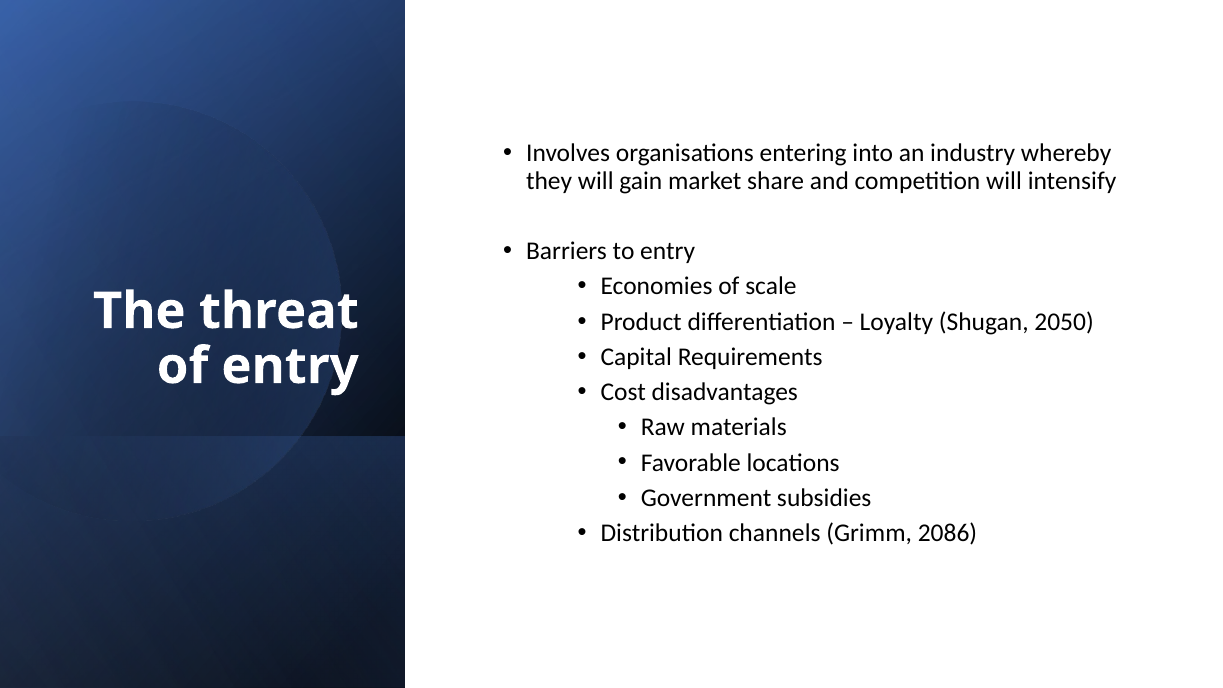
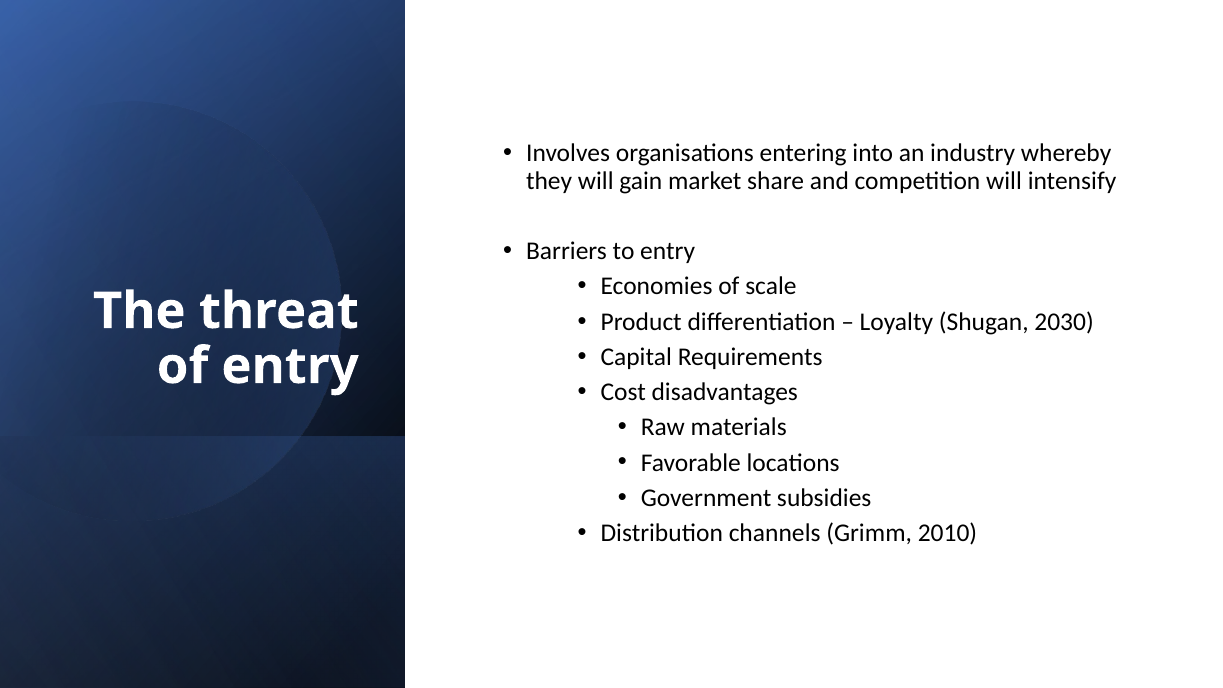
2050: 2050 -> 2030
2086: 2086 -> 2010
